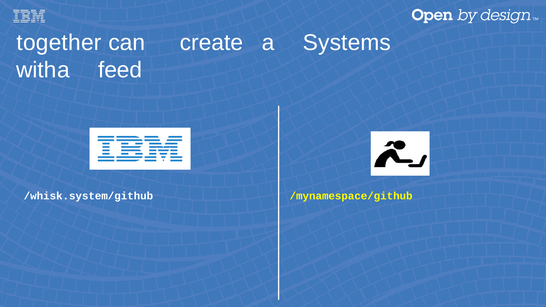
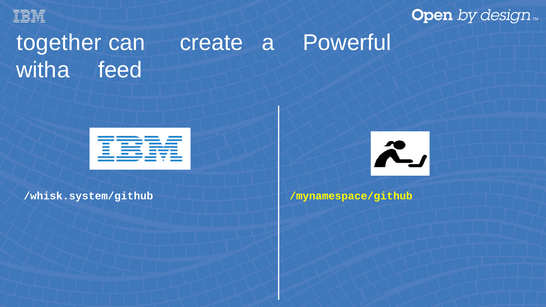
Systems: Systems -> Powerful
